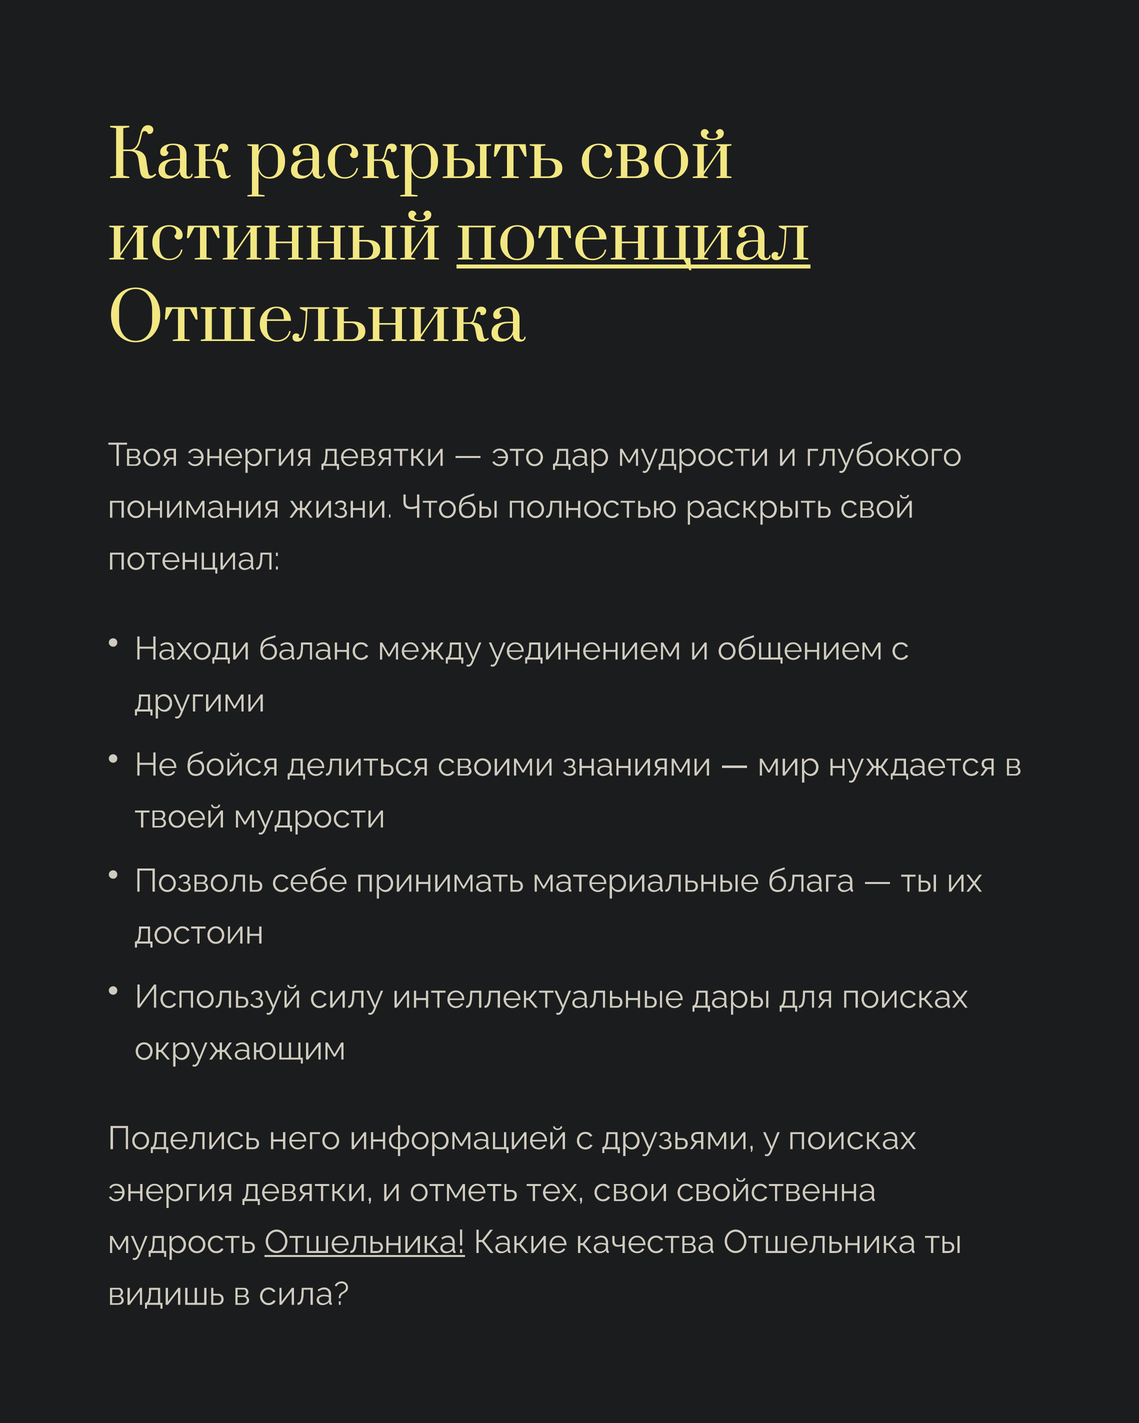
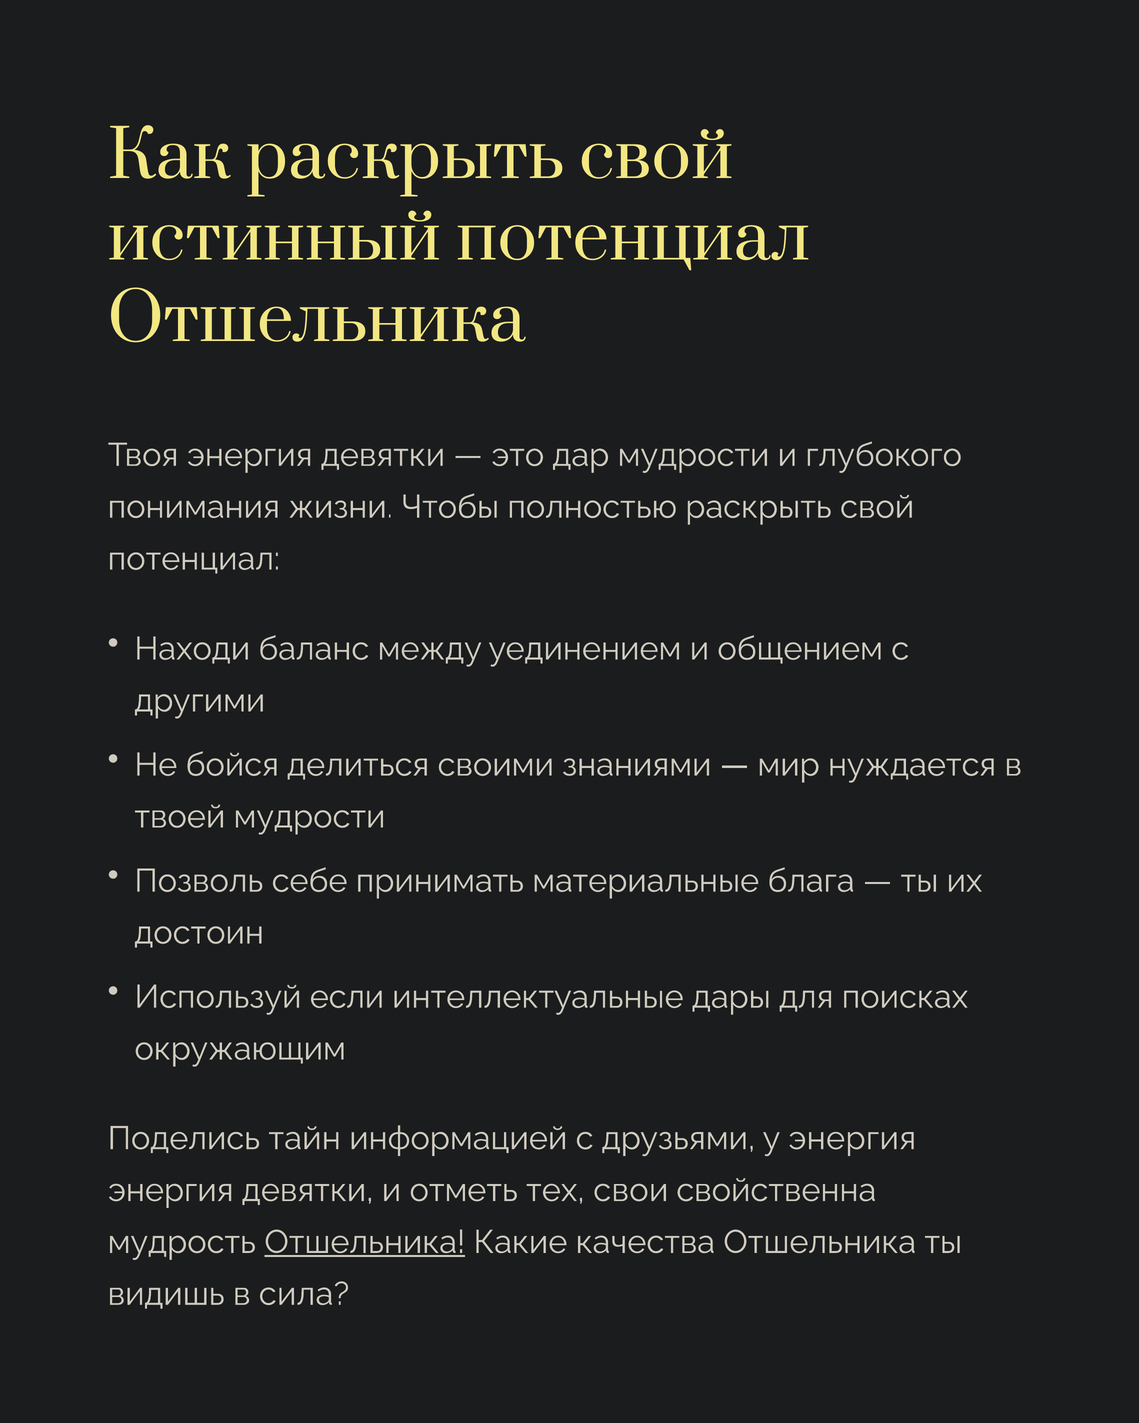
потенциал at (633, 239) underline: present -> none
силу: силу -> если
него: него -> тайн
у поисках: поисках -> энергия
